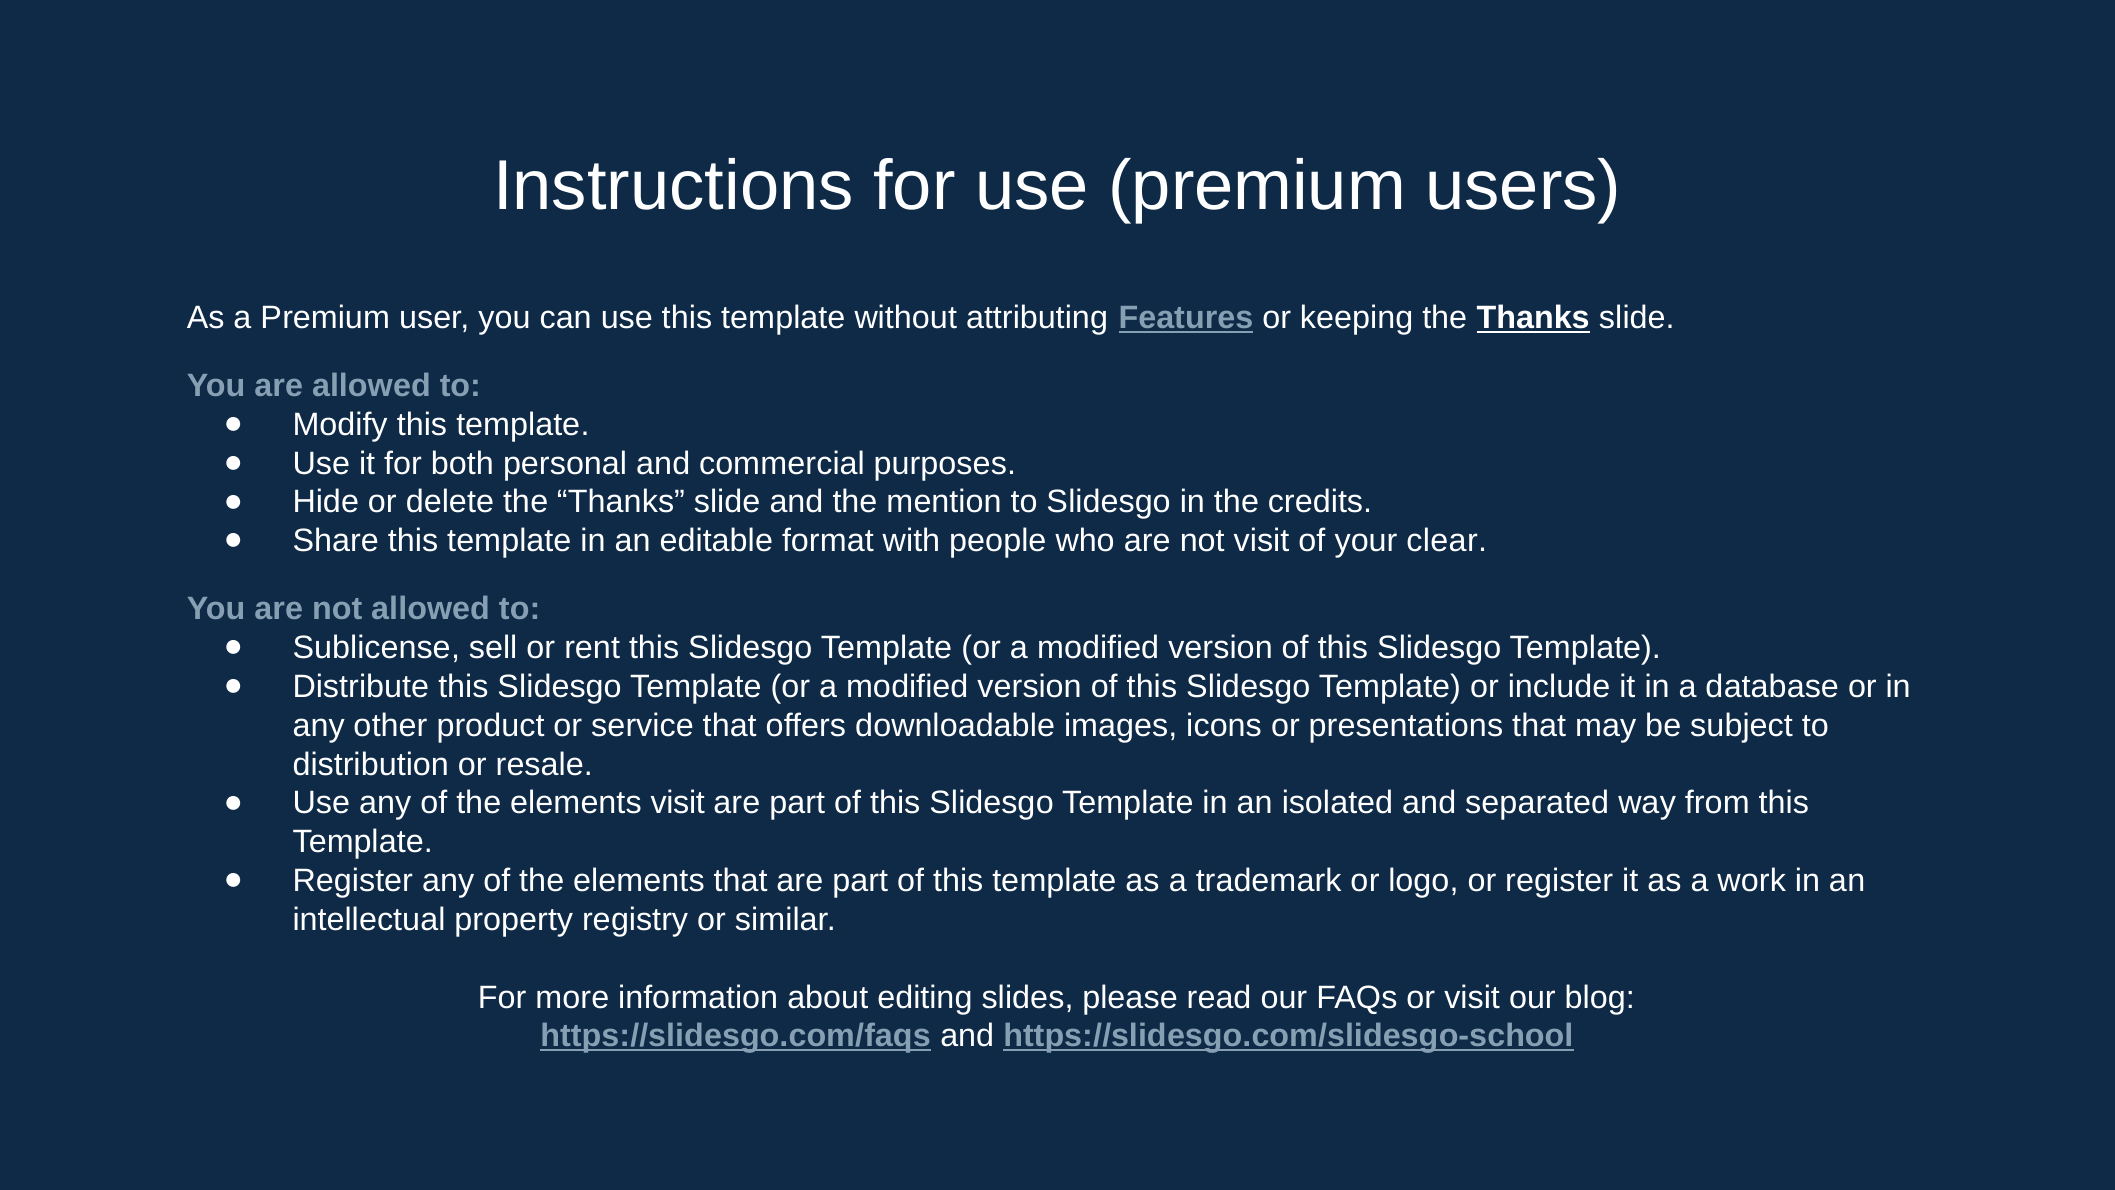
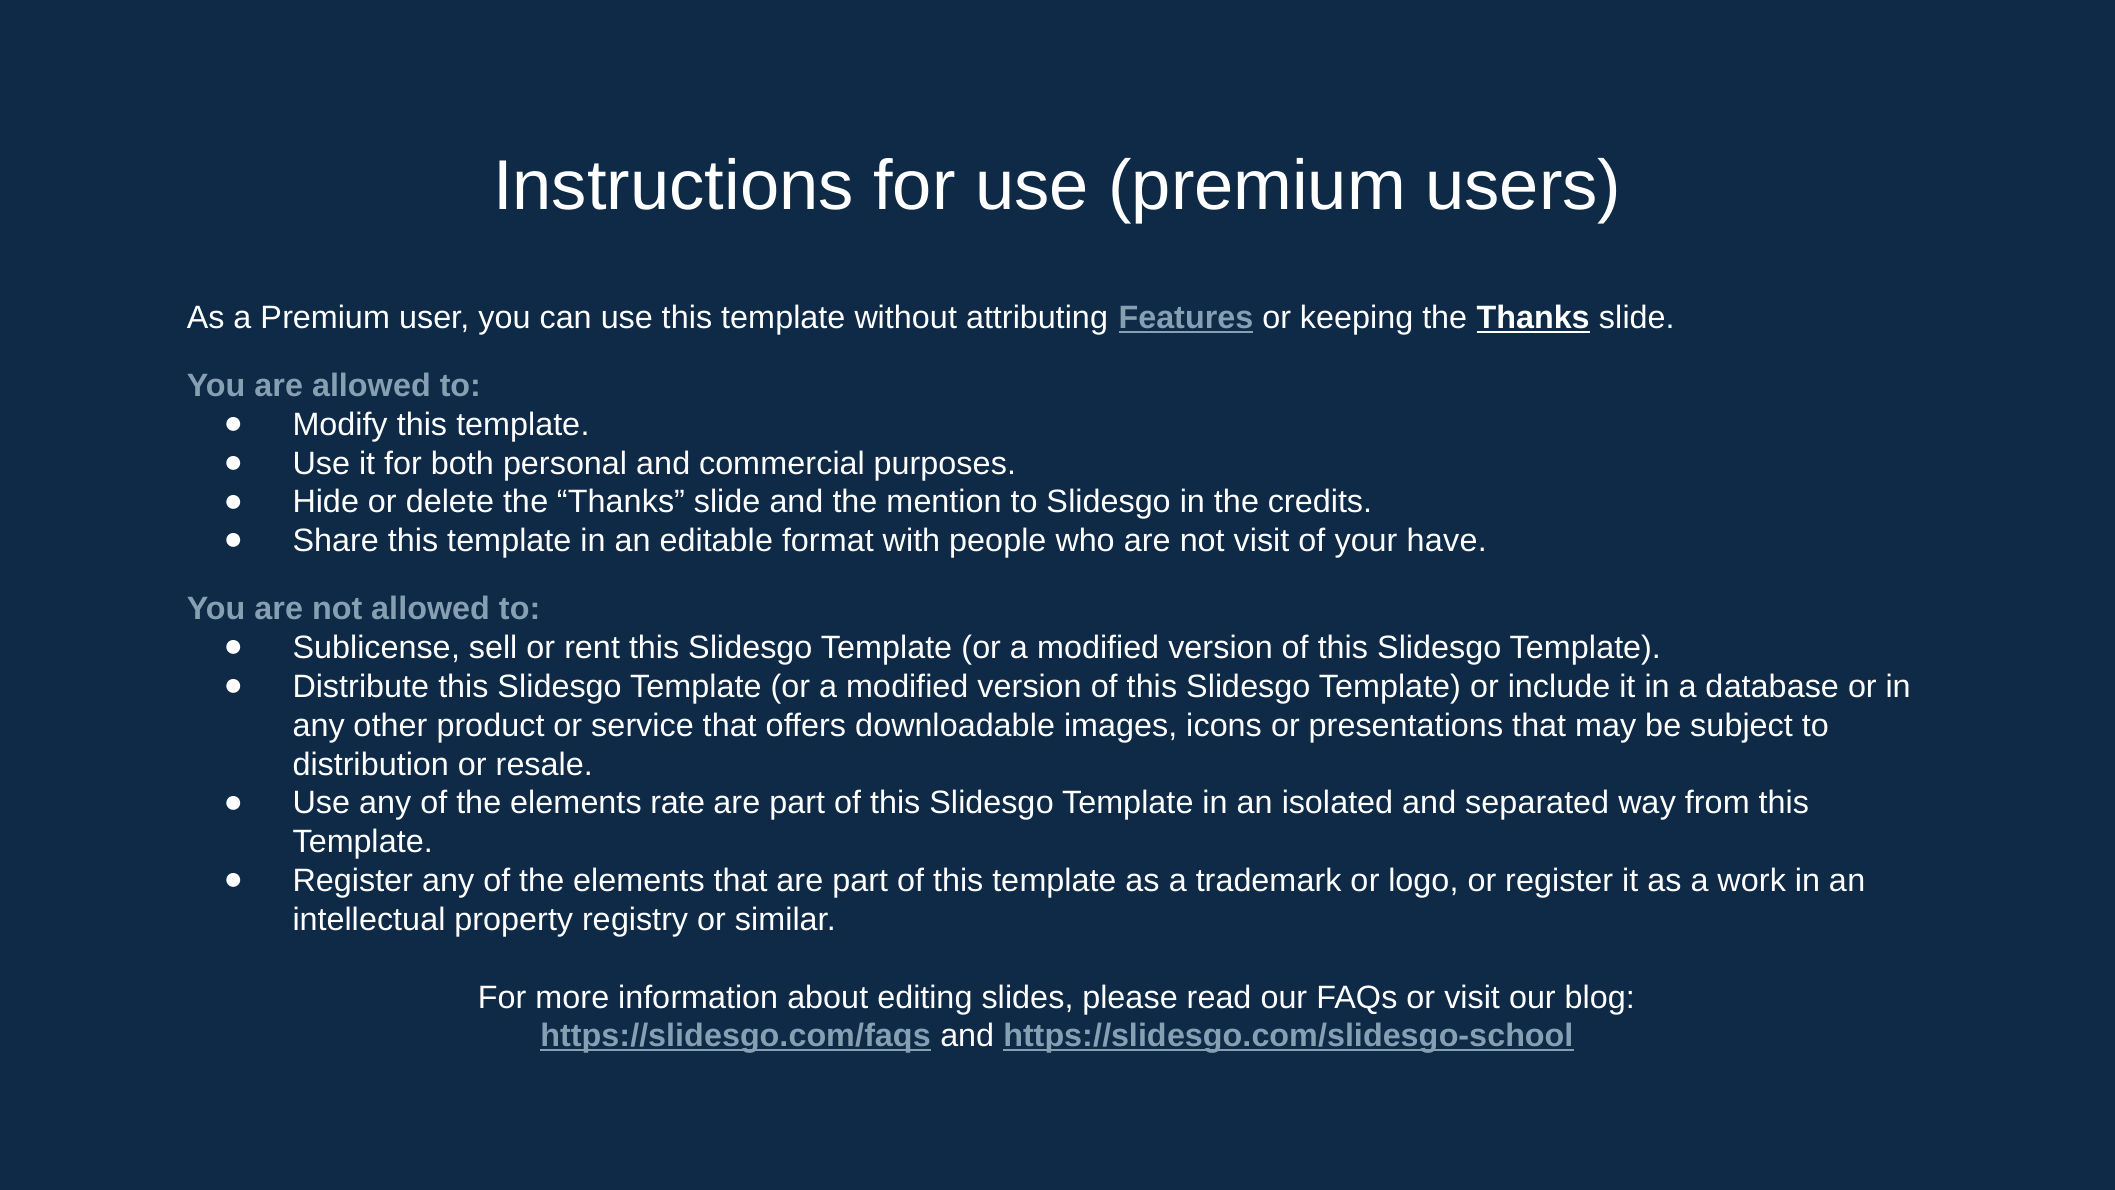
clear: clear -> have
elements visit: visit -> rate
